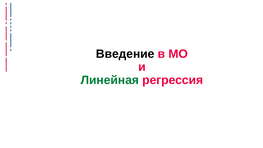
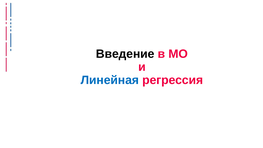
Линейная colour: green -> blue
